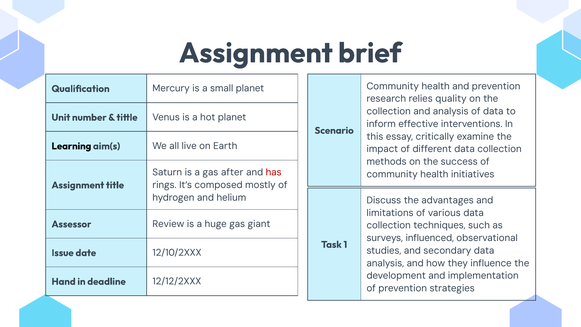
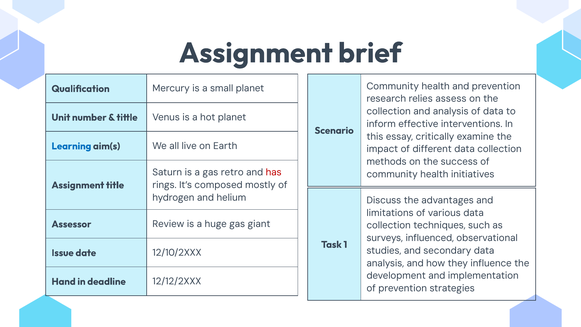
quality: quality -> assess
Learning colour: black -> blue
after: after -> retro
